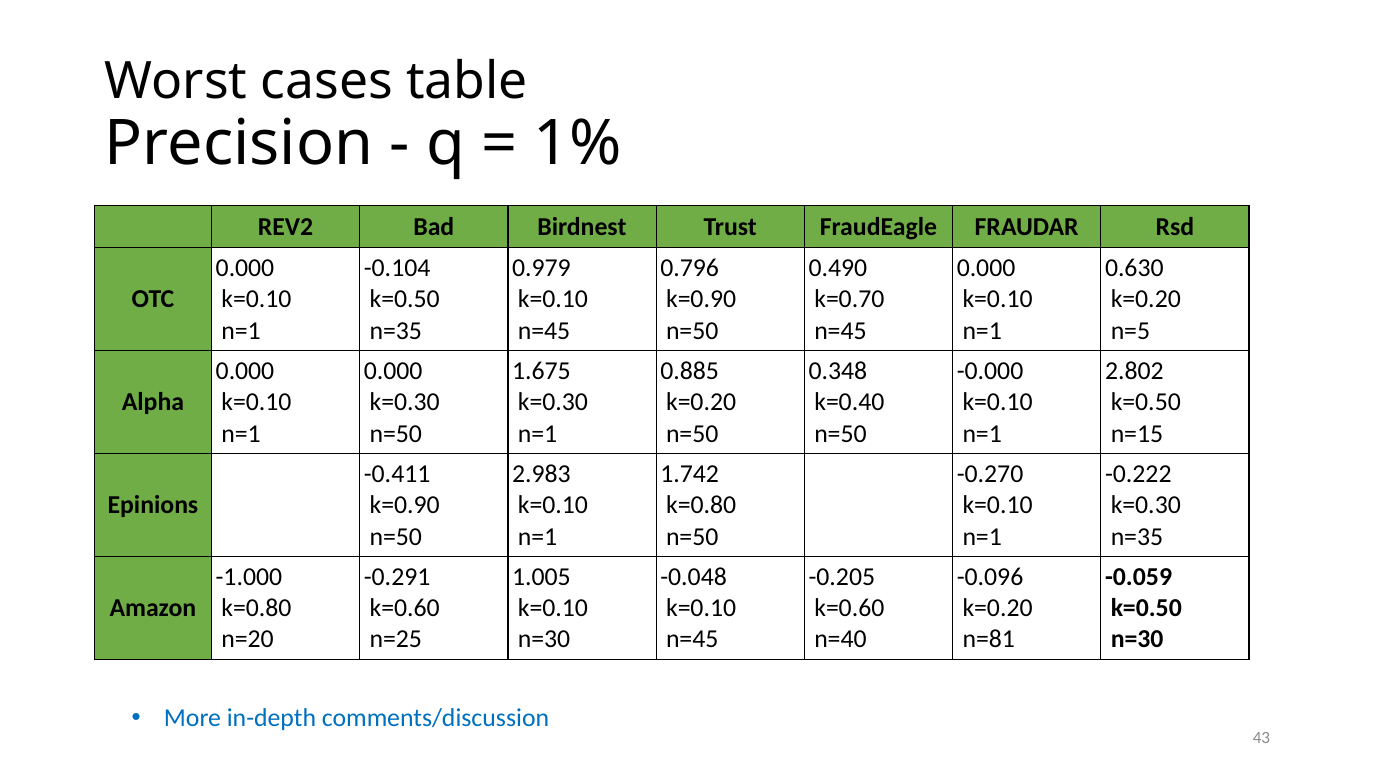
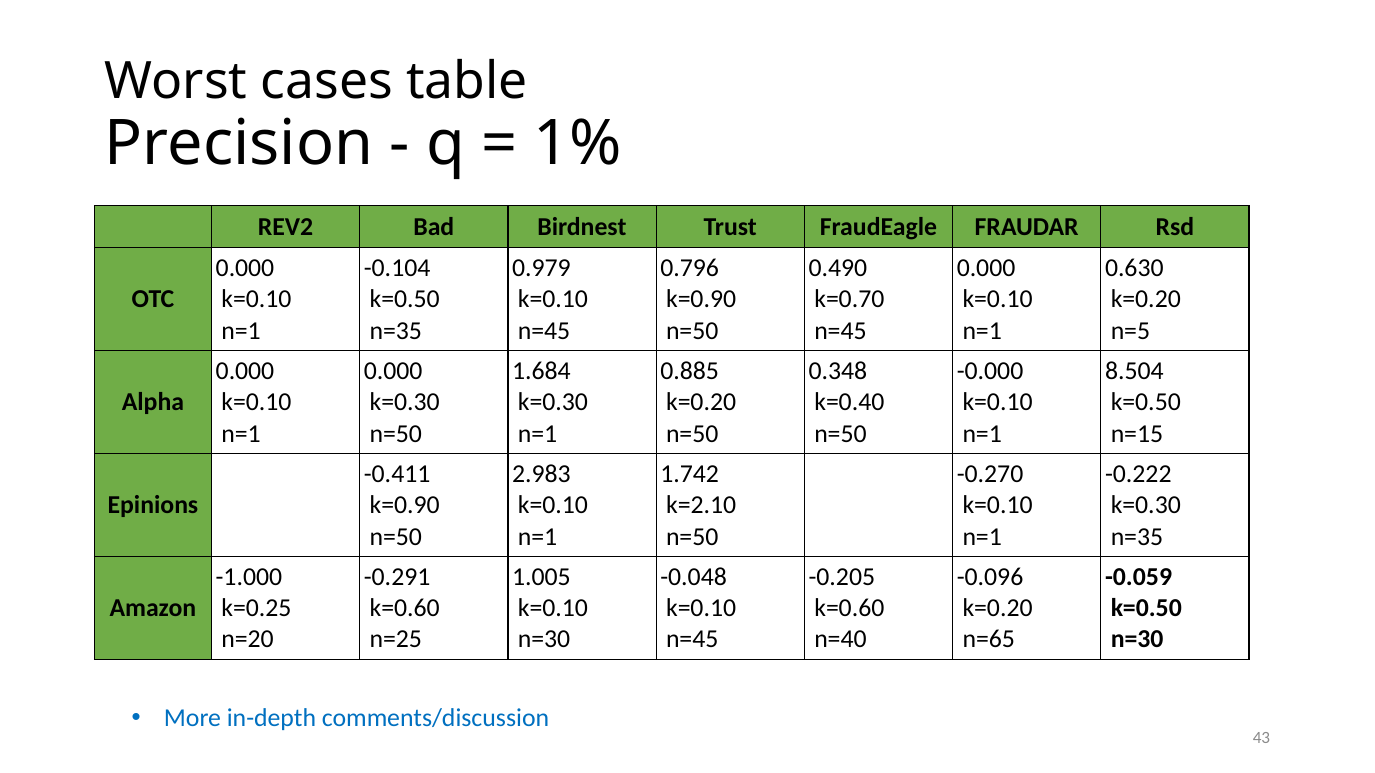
1.675: 1.675 -> 1.684
2.802: 2.802 -> 8.504
k=0.80 at (701, 505): k=0.80 -> k=2.10
k=0.80 at (256, 608): k=0.80 -> k=0.25
n=81: n=81 -> n=65
